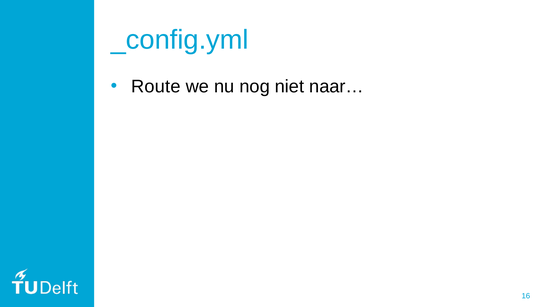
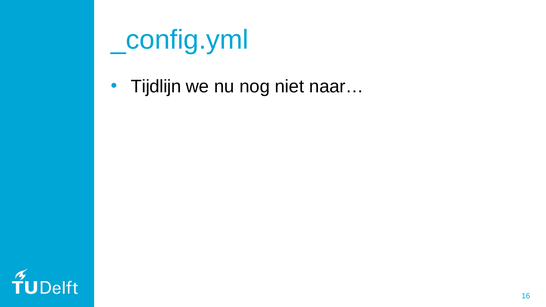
Route: Route -> Tijdlijn
